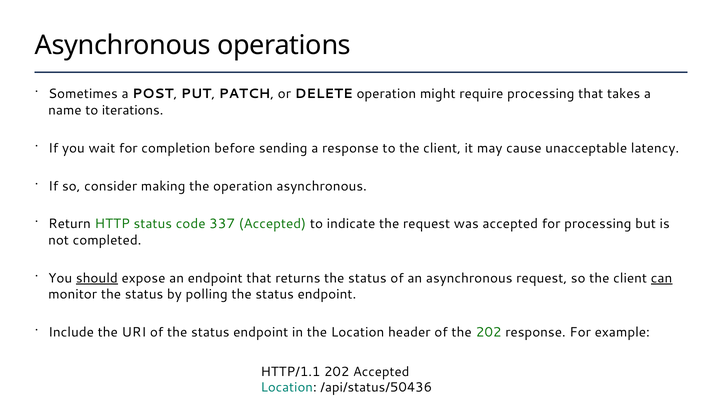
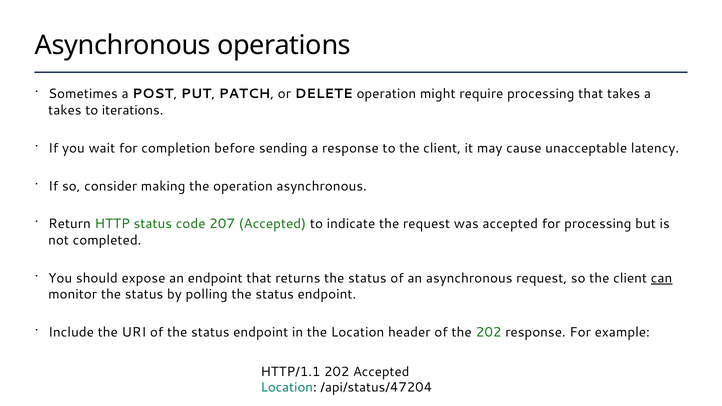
name at (65, 110): name -> takes
337: 337 -> 207
should underline: present -> none
/api/status/50436: /api/status/50436 -> /api/status/47204
